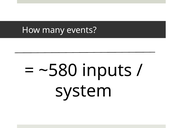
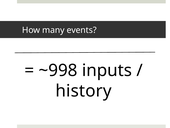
~580: ~580 -> ~998
system: system -> history
